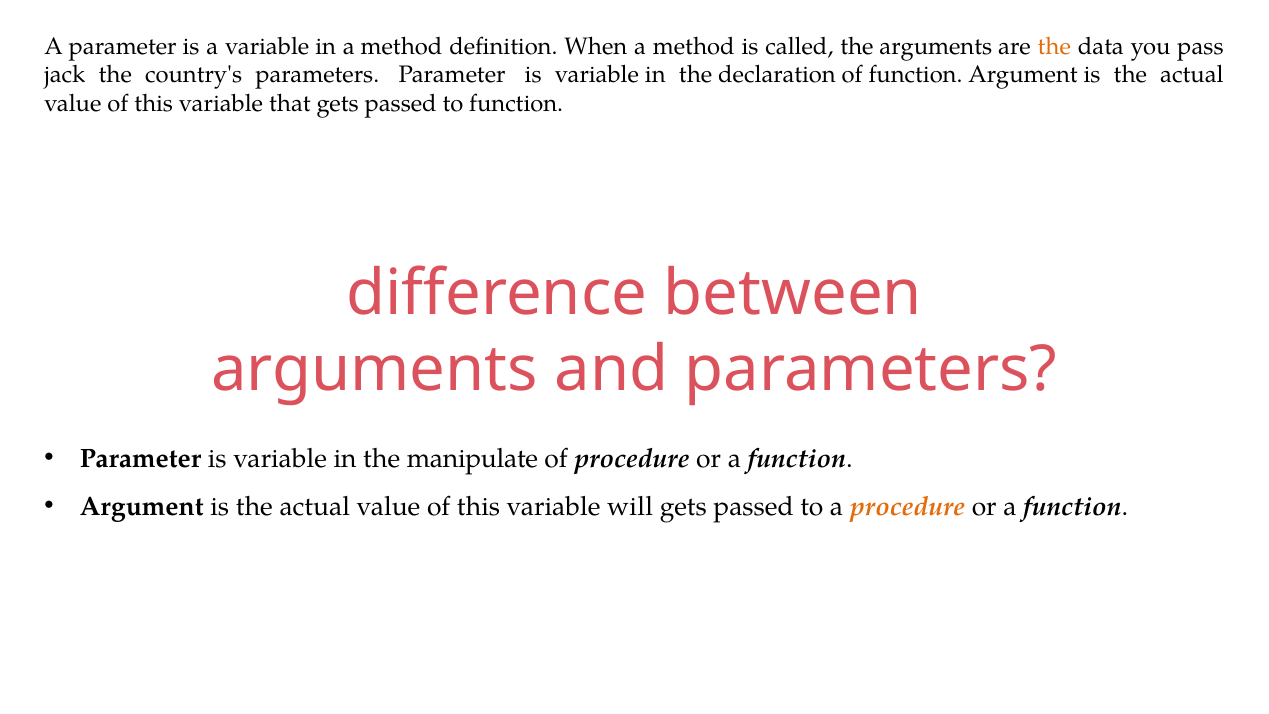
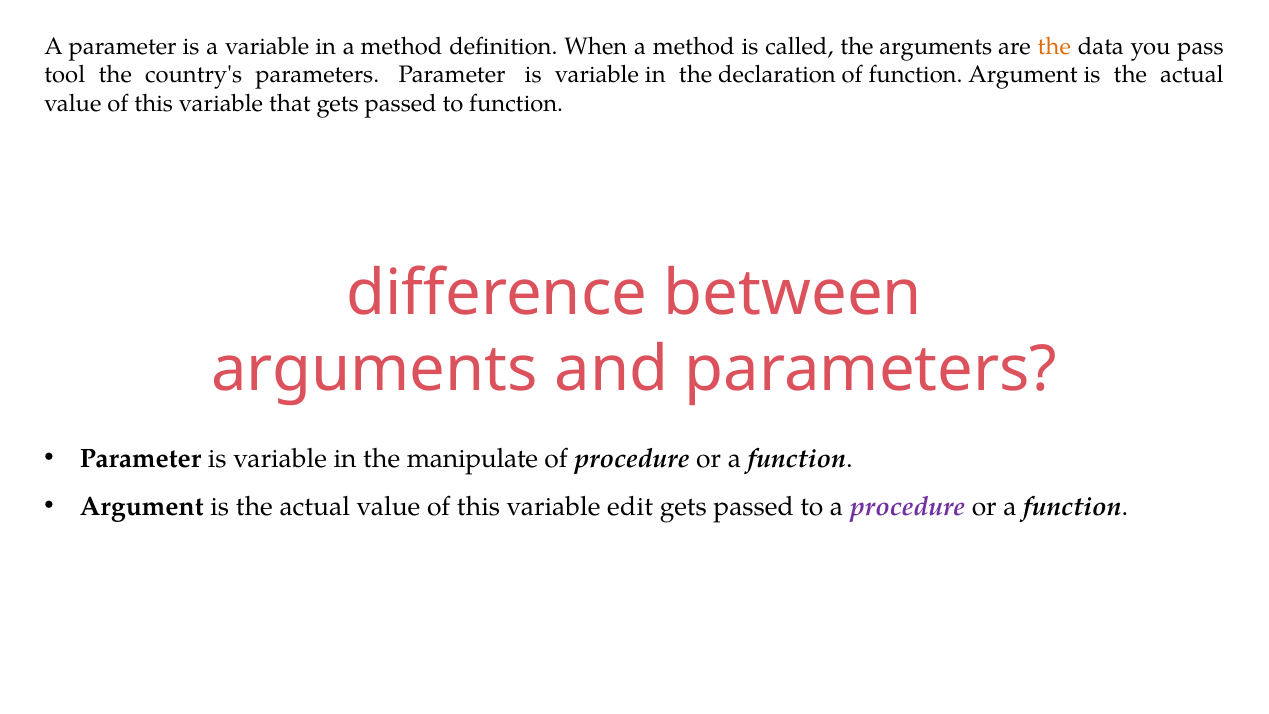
jack: jack -> tool
will: will -> edit
procedure at (908, 506) colour: orange -> purple
